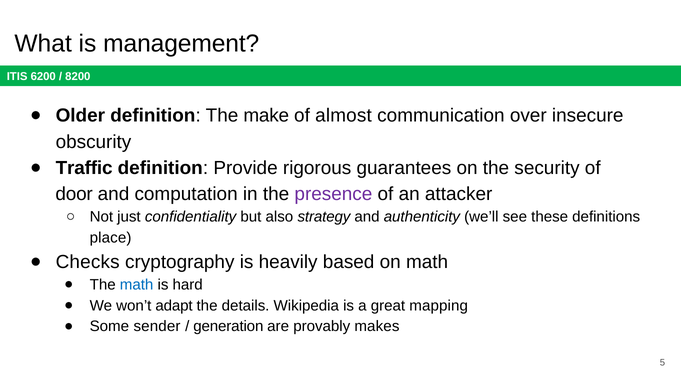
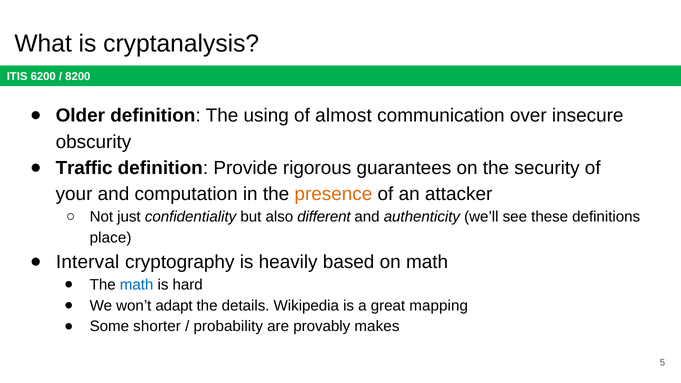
management: management -> cryptanalysis
make: make -> using
door: door -> your
presence colour: purple -> orange
strategy: strategy -> different
Checks: Checks -> Interval
sender: sender -> shorter
generation: generation -> probability
